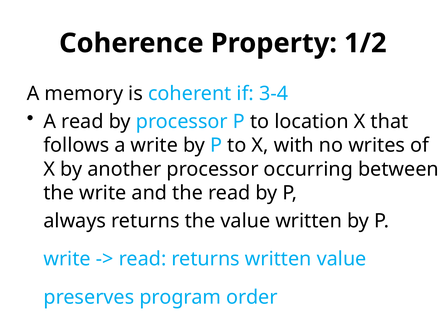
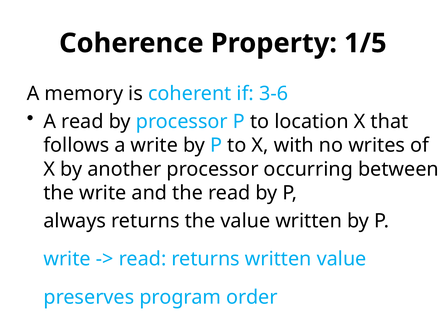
1/2: 1/2 -> 1/5
3-4: 3-4 -> 3-6
